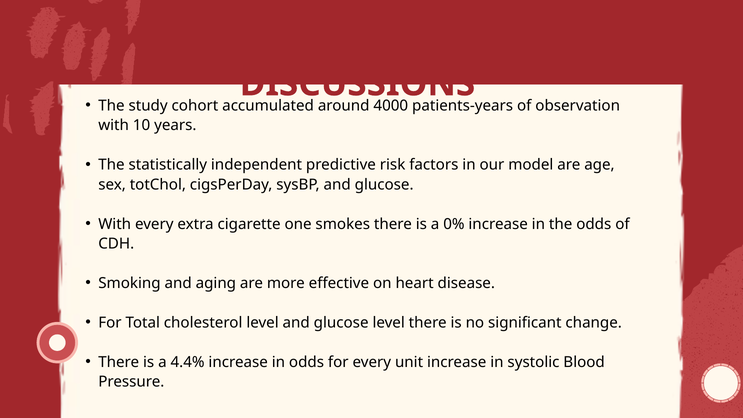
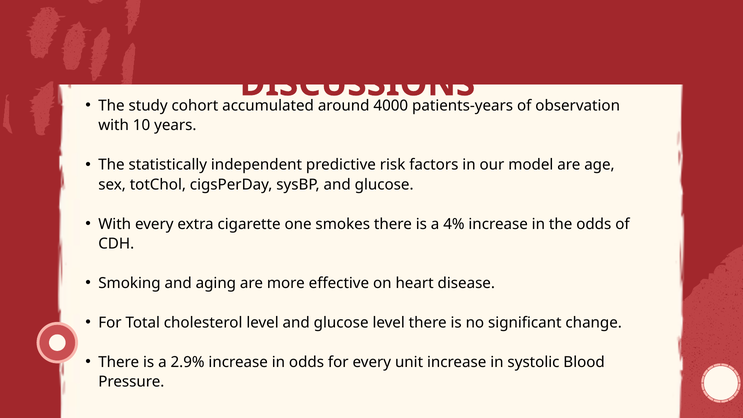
0%: 0% -> 4%
4.4%: 4.4% -> 2.9%
